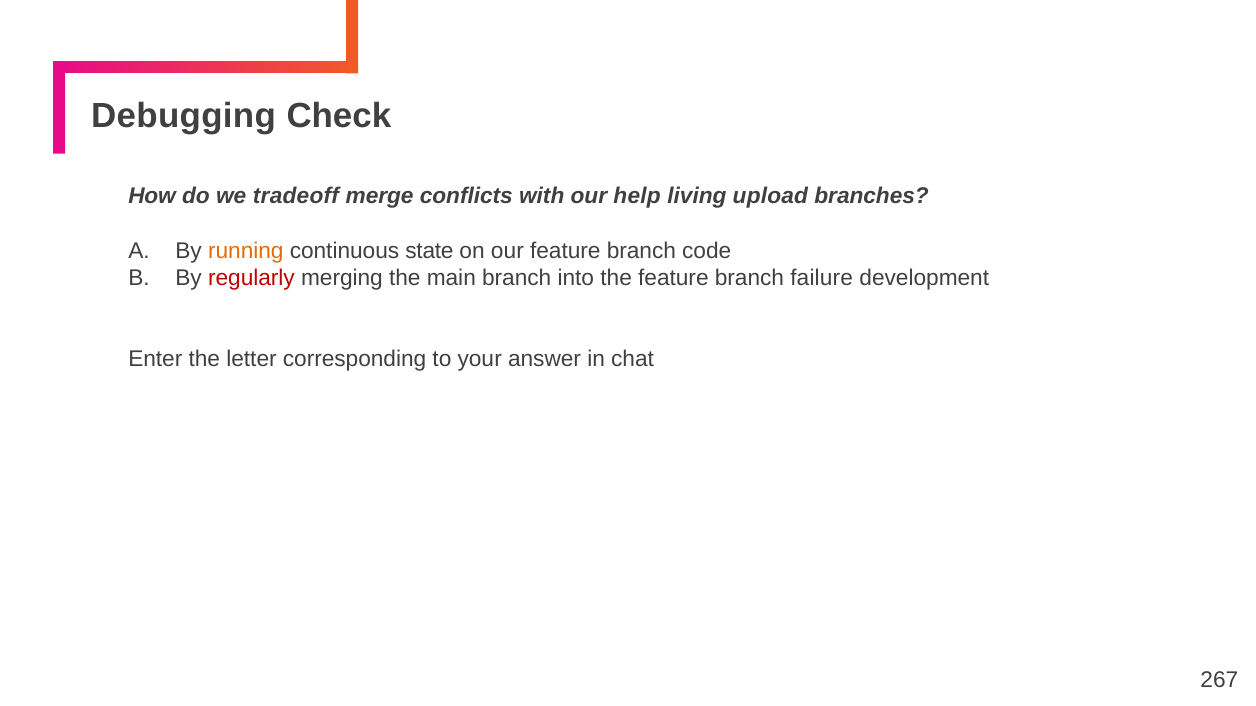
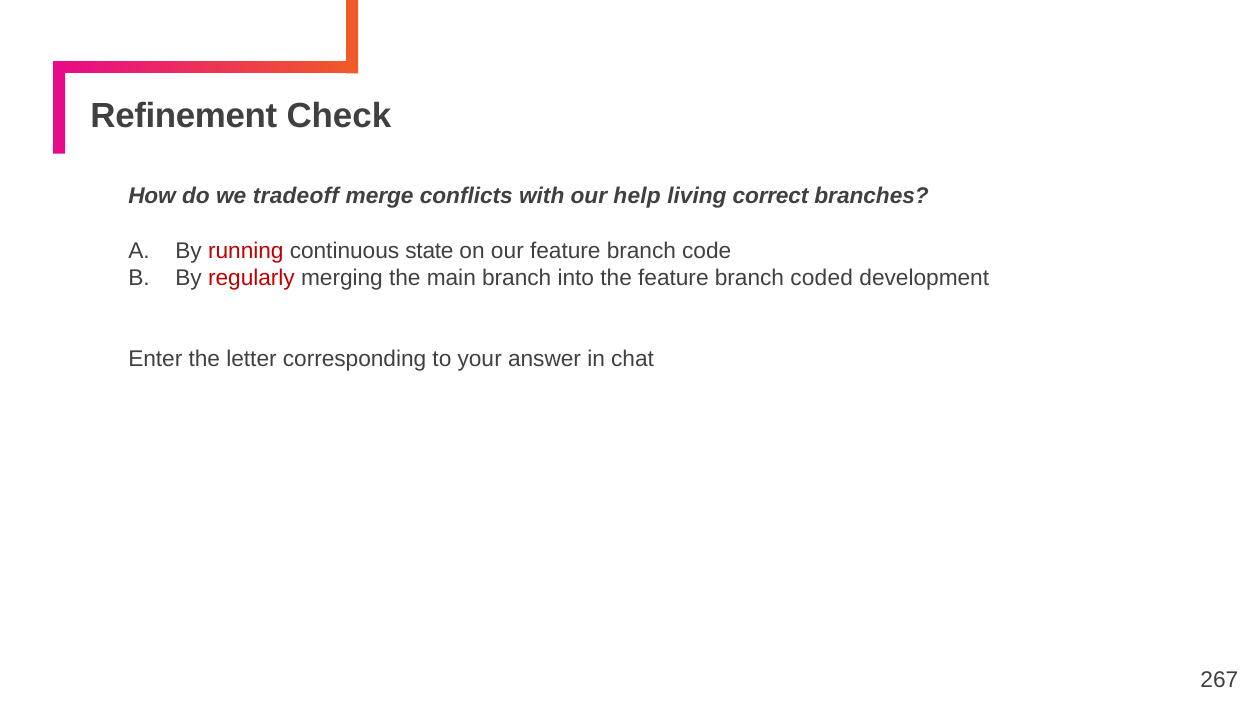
Debugging: Debugging -> Refinement
upload: upload -> correct
running colour: orange -> red
failure: failure -> coded
